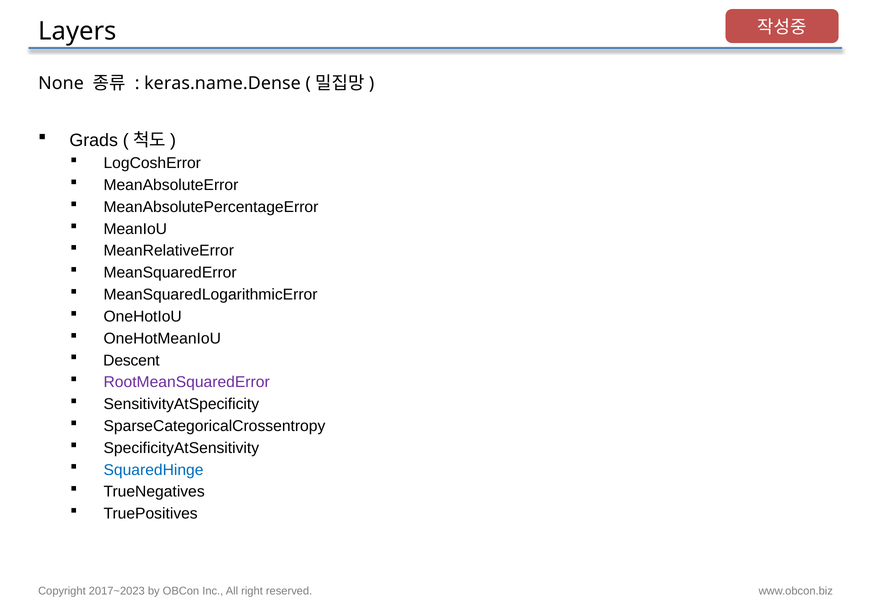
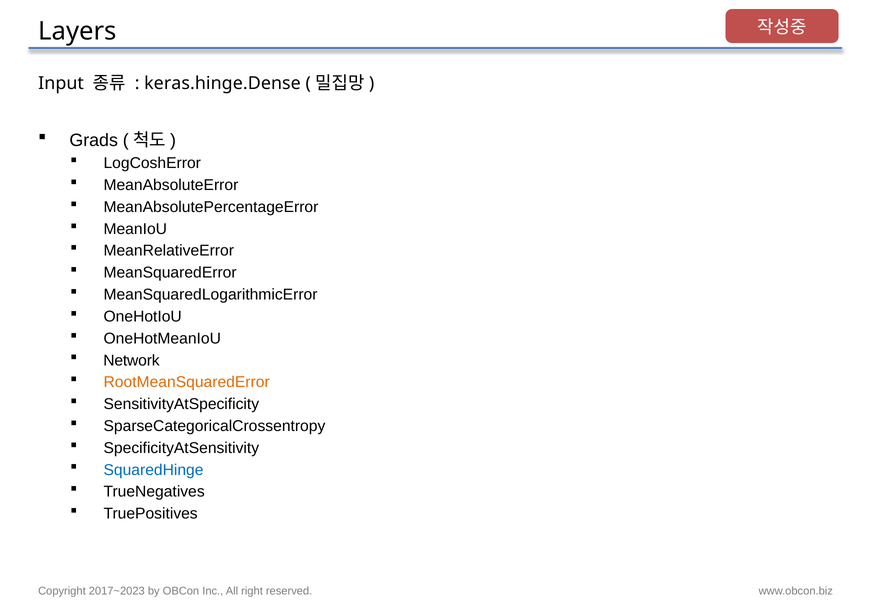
None: None -> Input
keras.name.Dense: keras.name.Dense -> keras.hinge.Dense
Descent: Descent -> Network
RootMeanSquaredError colour: purple -> orange
